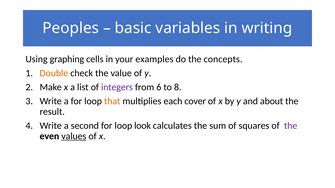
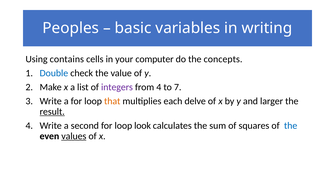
graphing: graphing -> contains
examples: examples -> computer
Double colour: orange -> blue
from 6: 6 -> 4
8: 8 -> 7
cover: cover -> delve
about: about -> larger
result underline: none -> present
the at (291, 126) colour: purple -> blue
